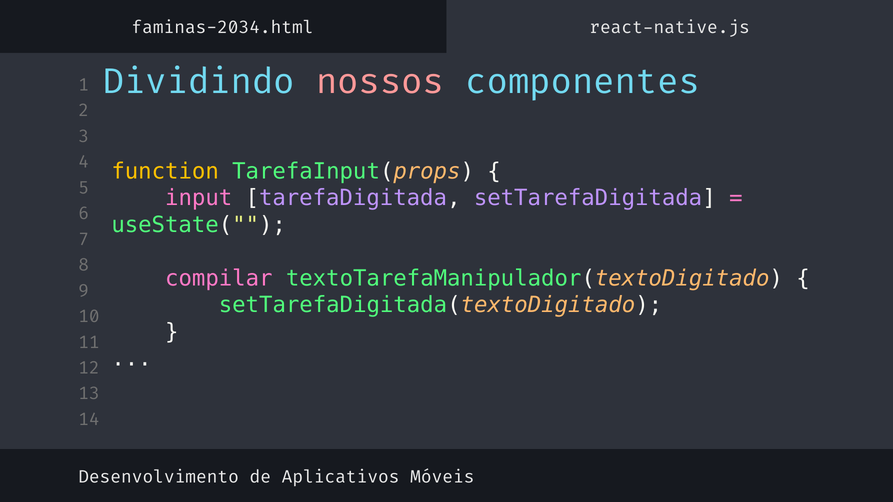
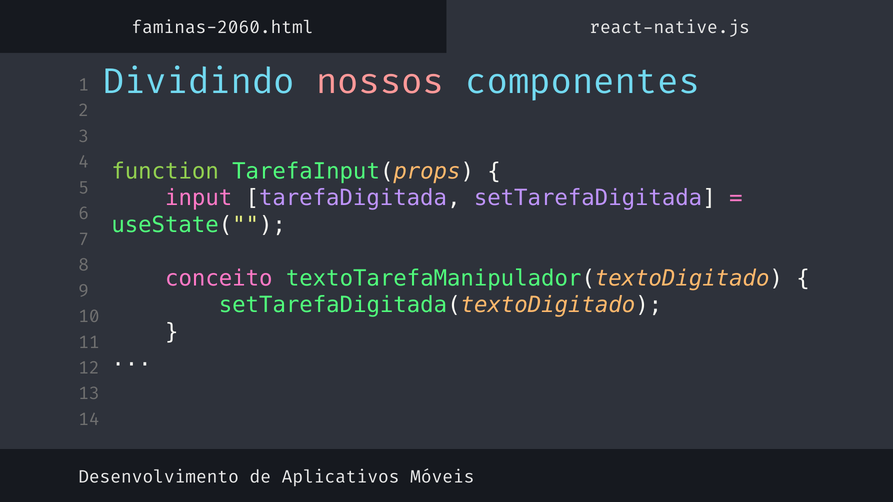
faminas-2034.html: faminas-2034.html -> faminas-2060.html
function colour: yellow -> light green
compilar: compilar -> conceito
